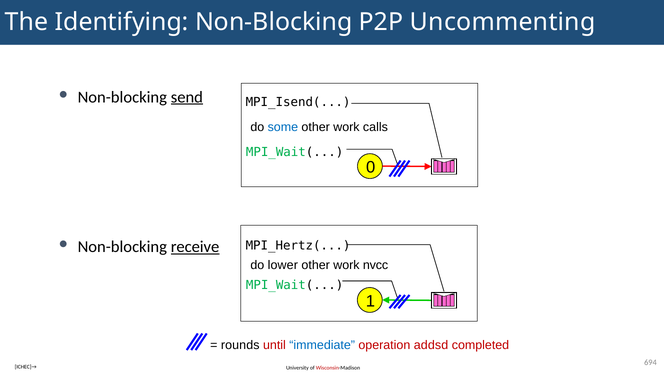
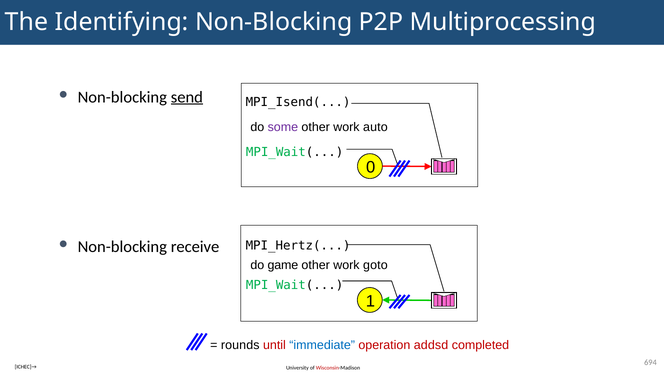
Uncommenting: Uncommenting -> Multiprocessing
some colour: blue -> purple
calls: calls -> auto
receive underline: present -> none
lower: lower -> game
nvcc: nvcc -> goto
